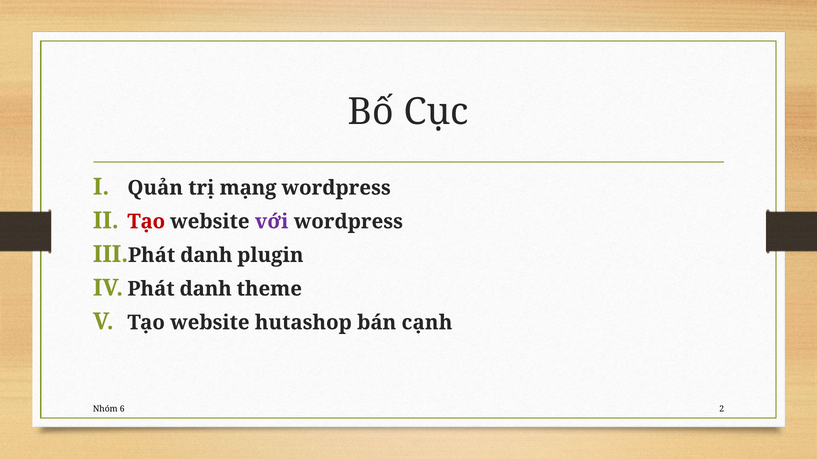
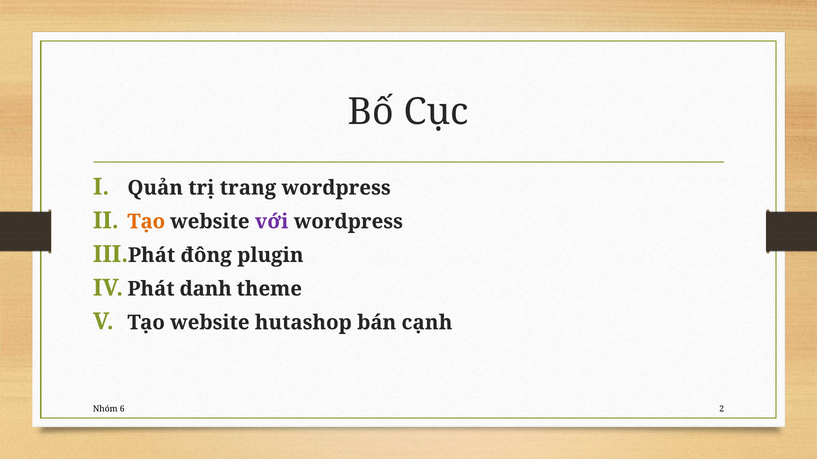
mạng: mạng -> trang
Tạo at (146, 222) colour: red -> orange
danh at (206, 256): danh -> đông
